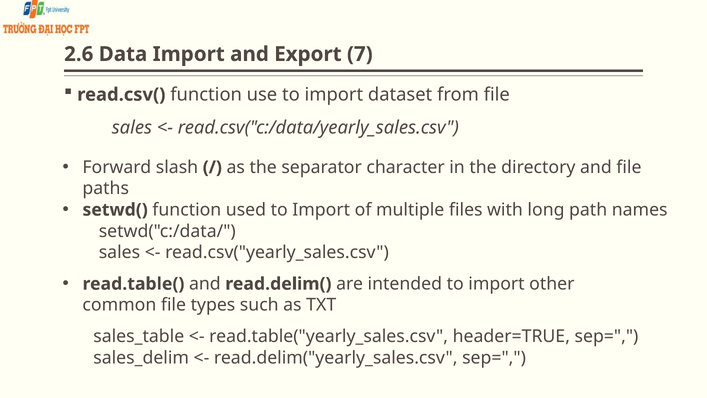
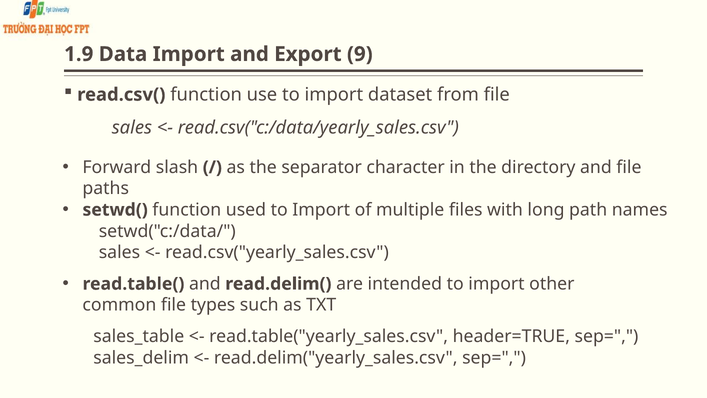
2.6: 2.6 -> 1.9
7: 7 -> 9
